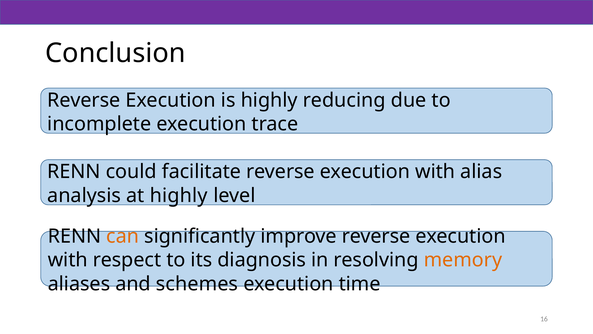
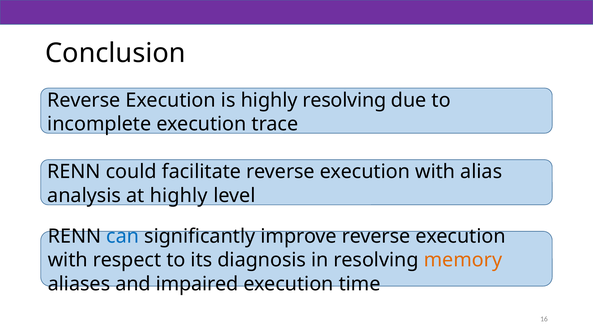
highly reducing: reducing -> resolving
can colour: orange -> blue
schemes: schemes -> impaired
